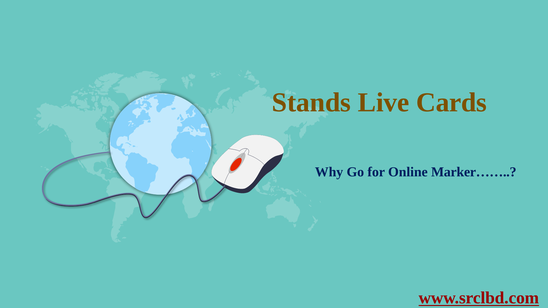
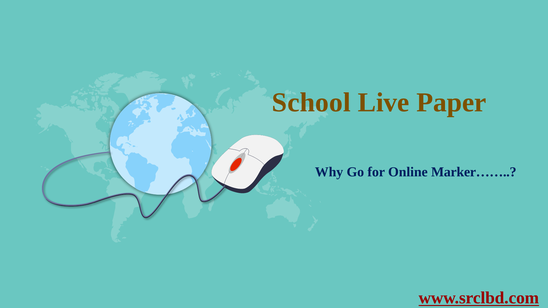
Stands: Stands -> School
Cards: Cards -> Paper
